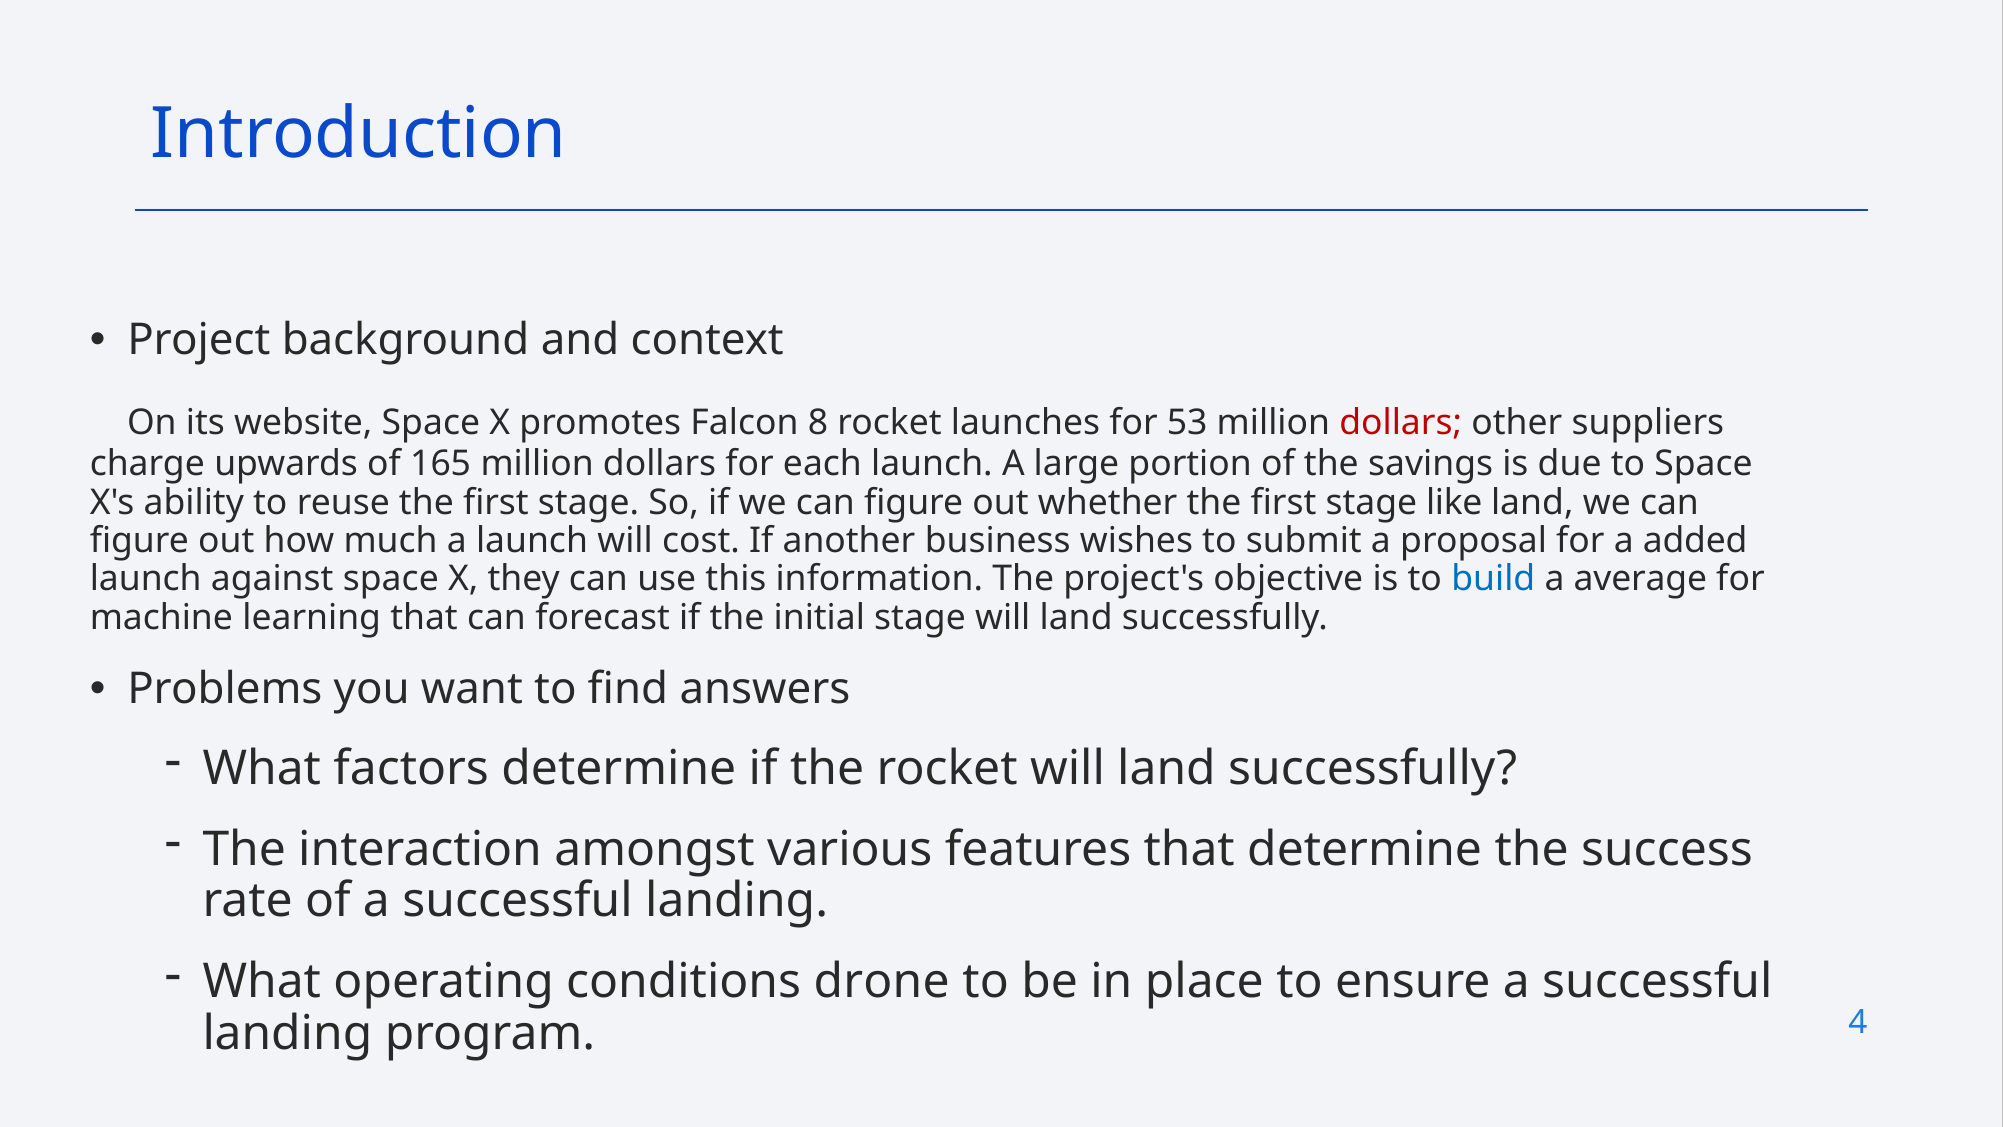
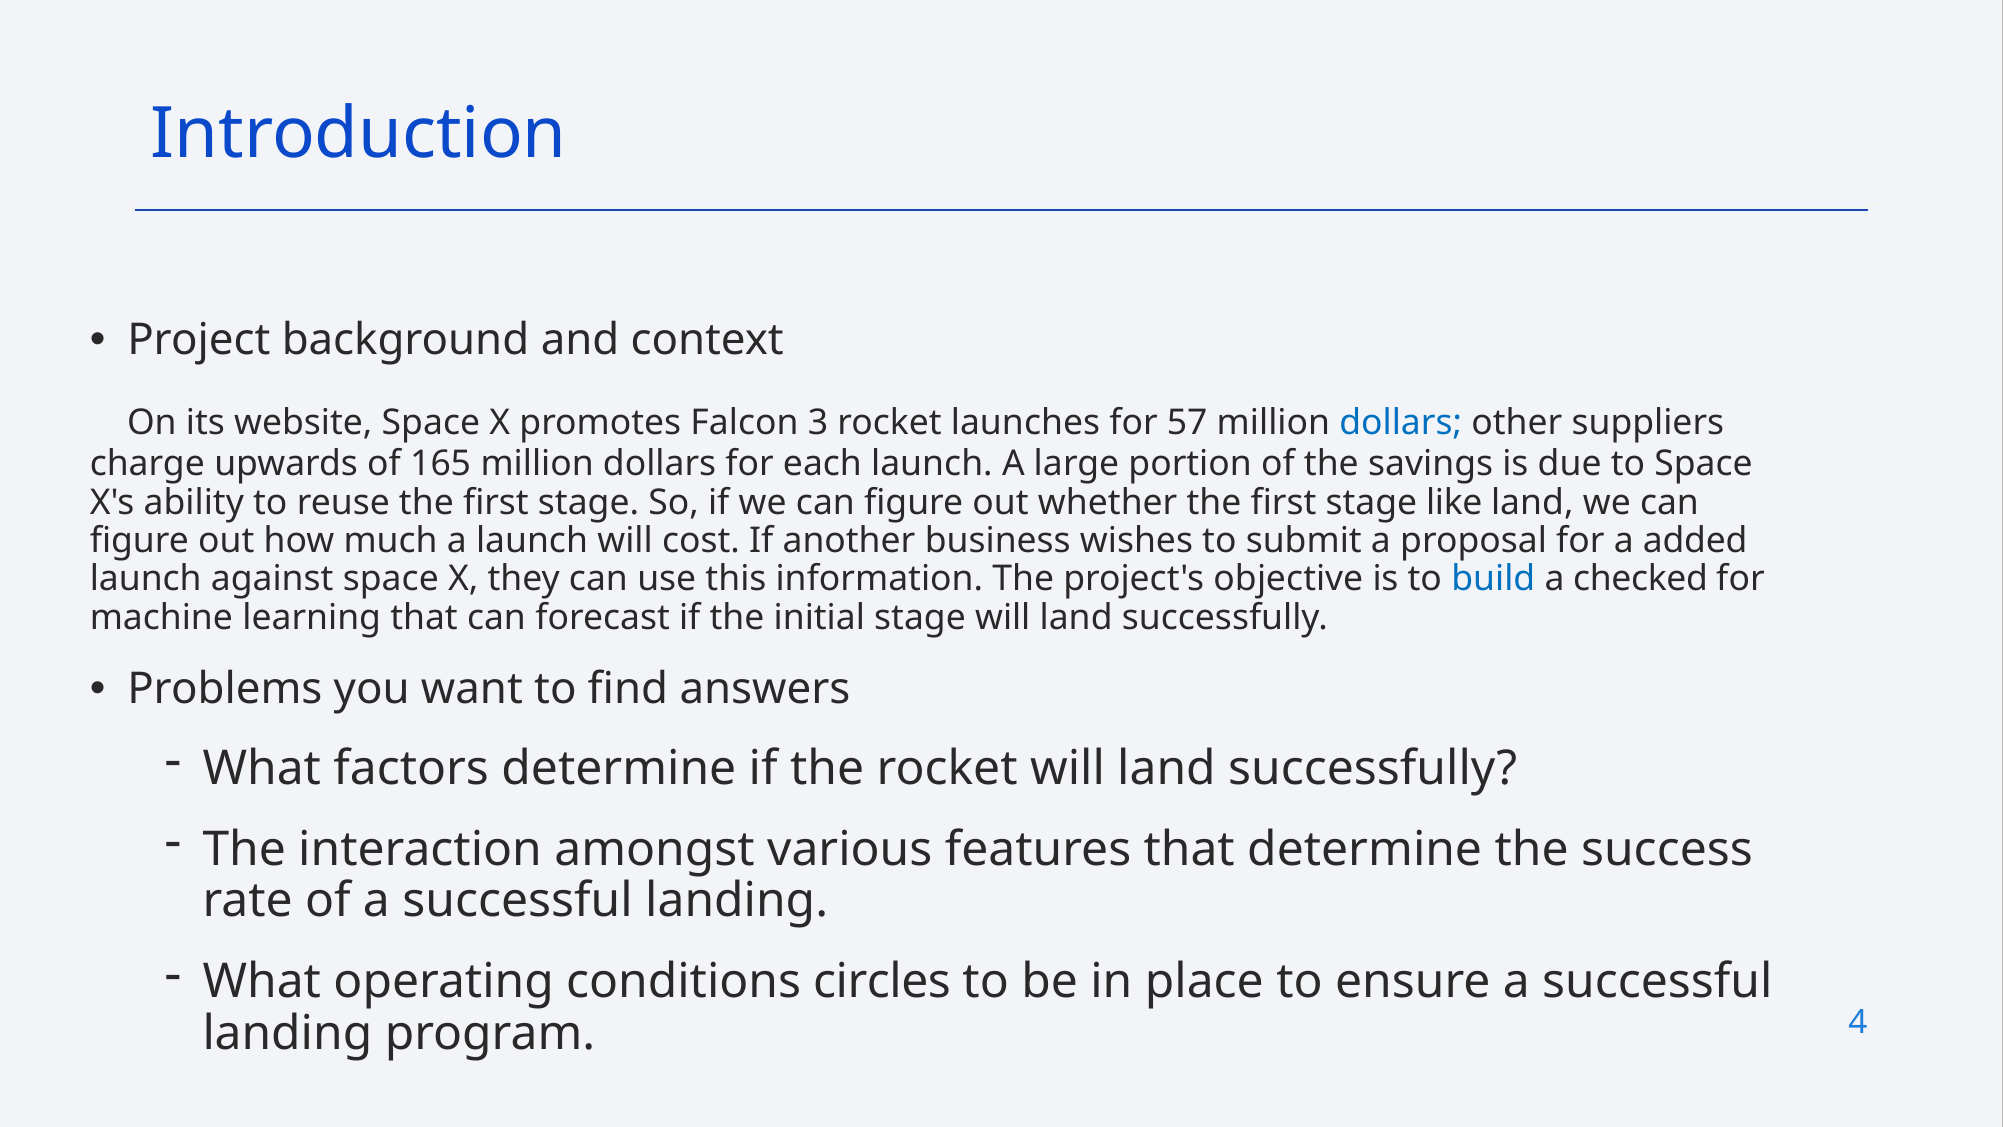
8: 8 -> 3
53: 53 -> 57
dollars at (1401, 423) colour: red -> blue
average: average -> checked
drone: drone -> circles
